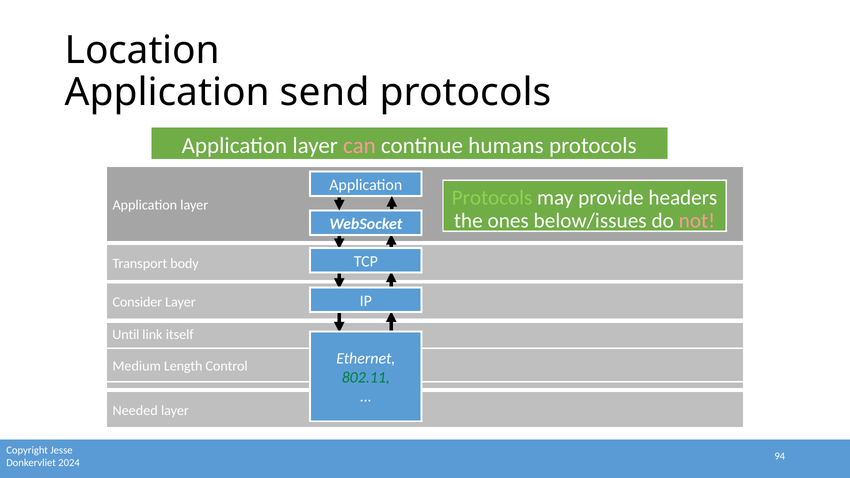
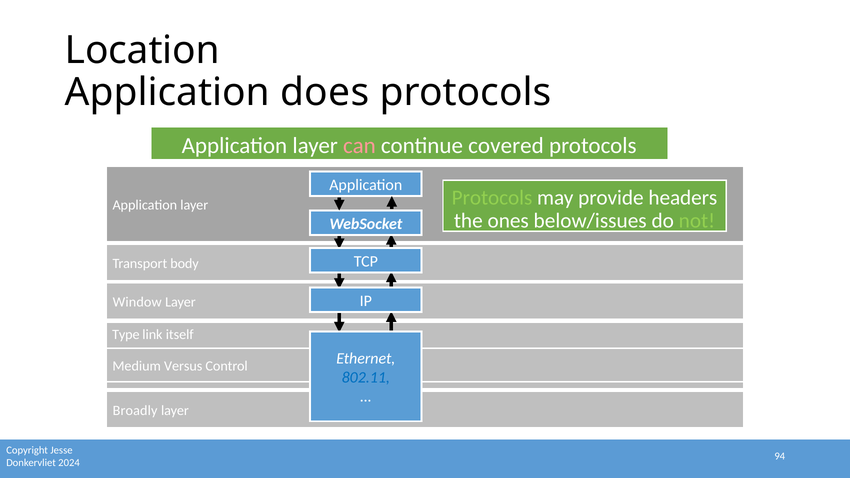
send: send -> does
humans: humans -> covered
not colour: pink -> light green
Consider: Consider -> Window
Until: Until -> Type
Length: Length -> Versus
802.11 colour: green -> blue
Needed: Needed -> Broadly
